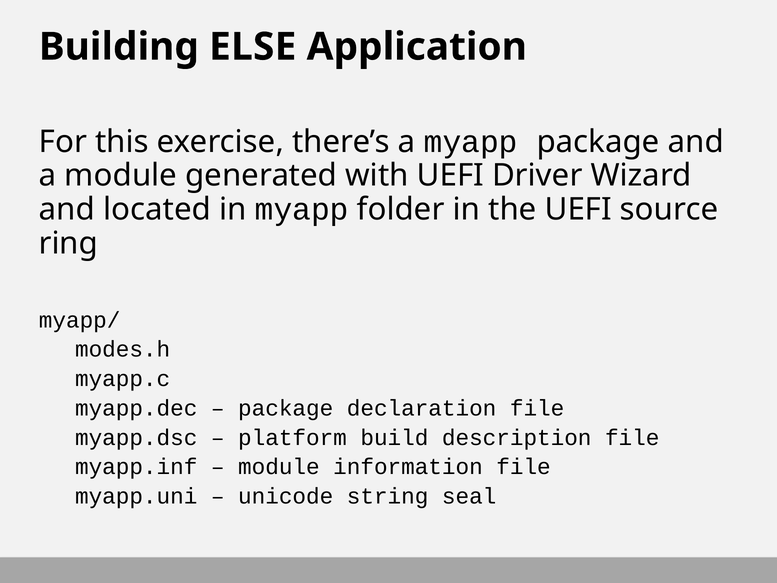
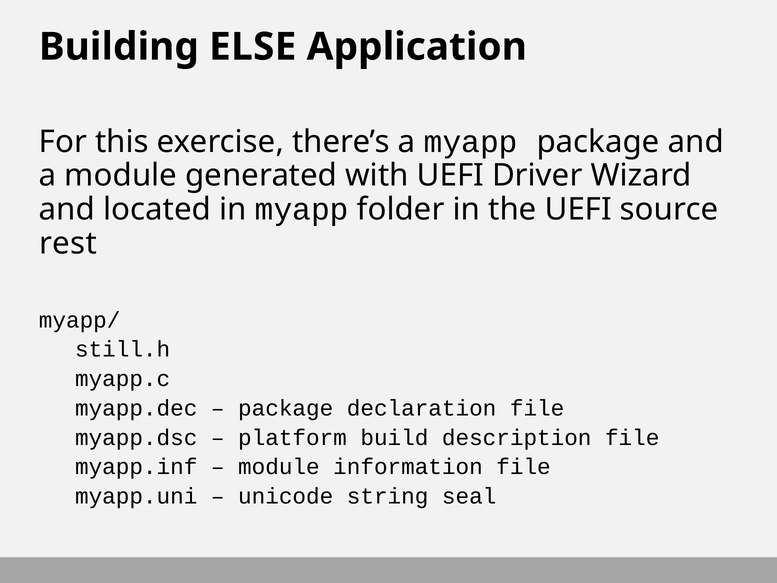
ring: ring -> rest
modes.h: modes.h -> still.h
